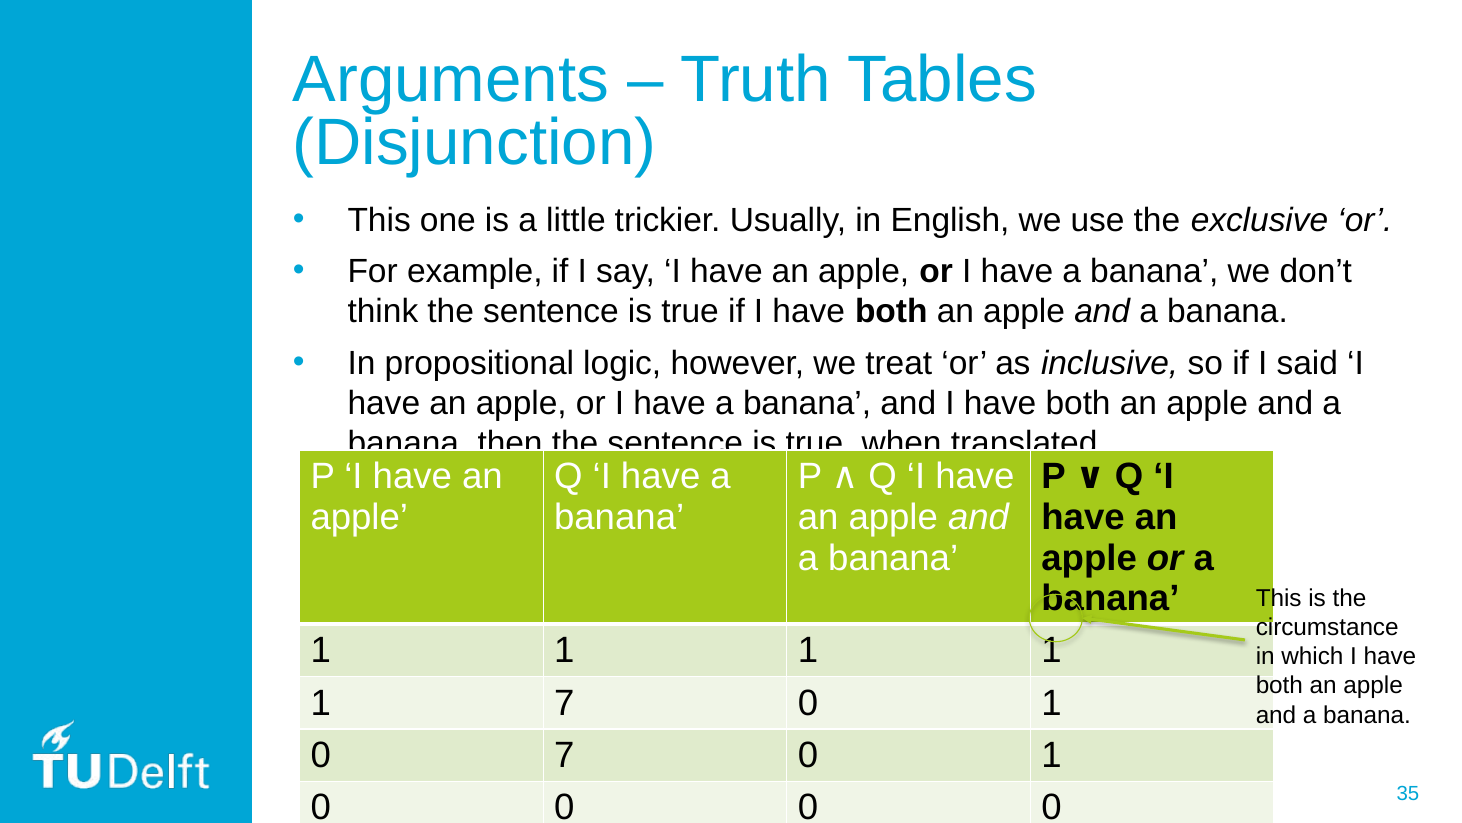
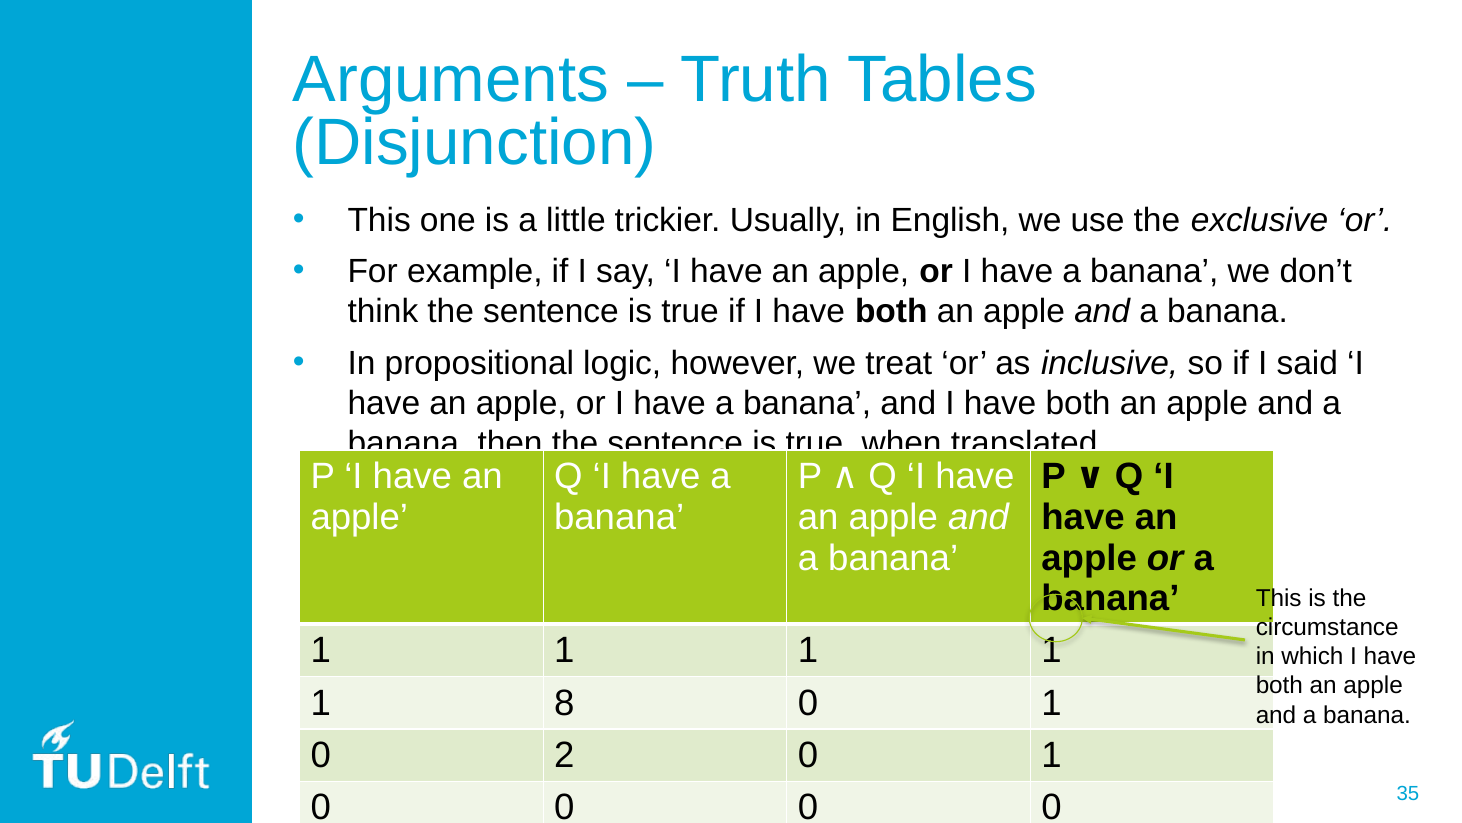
1 7: 7 -> 8
0 7: 7 -> 2
